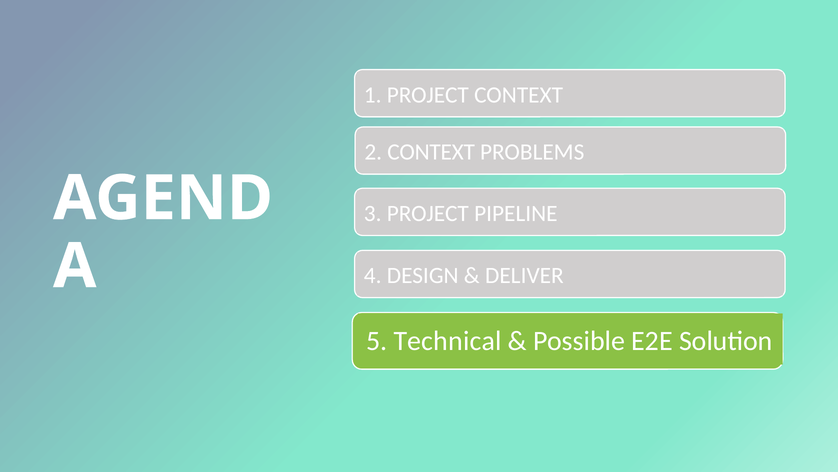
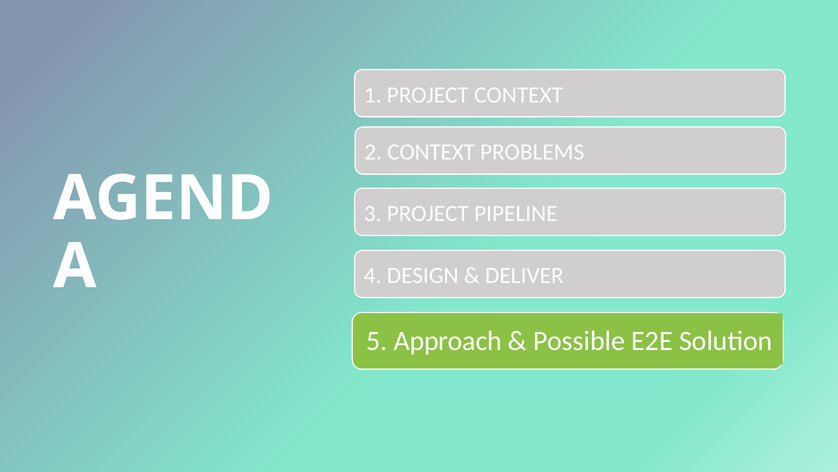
Technical: Technical -> Approach
